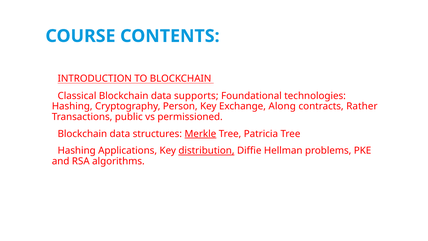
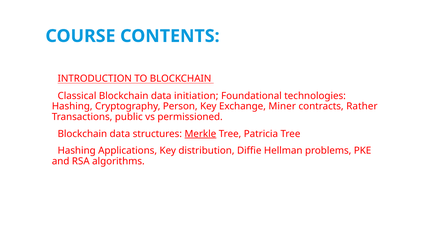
supports: supports -> initiation
Along: Along -> Miner
distribution underline: present -> none
